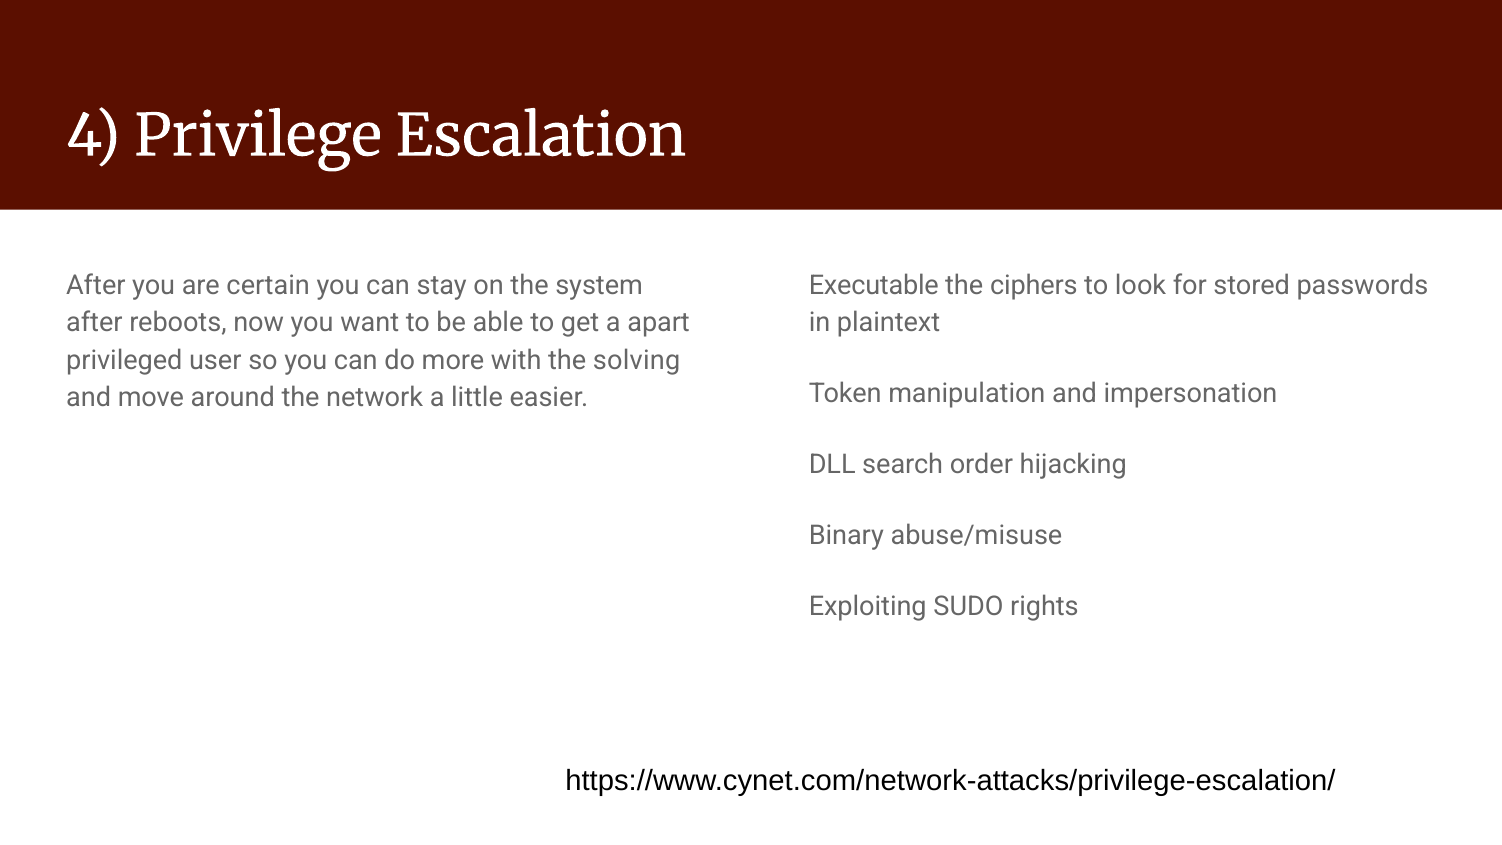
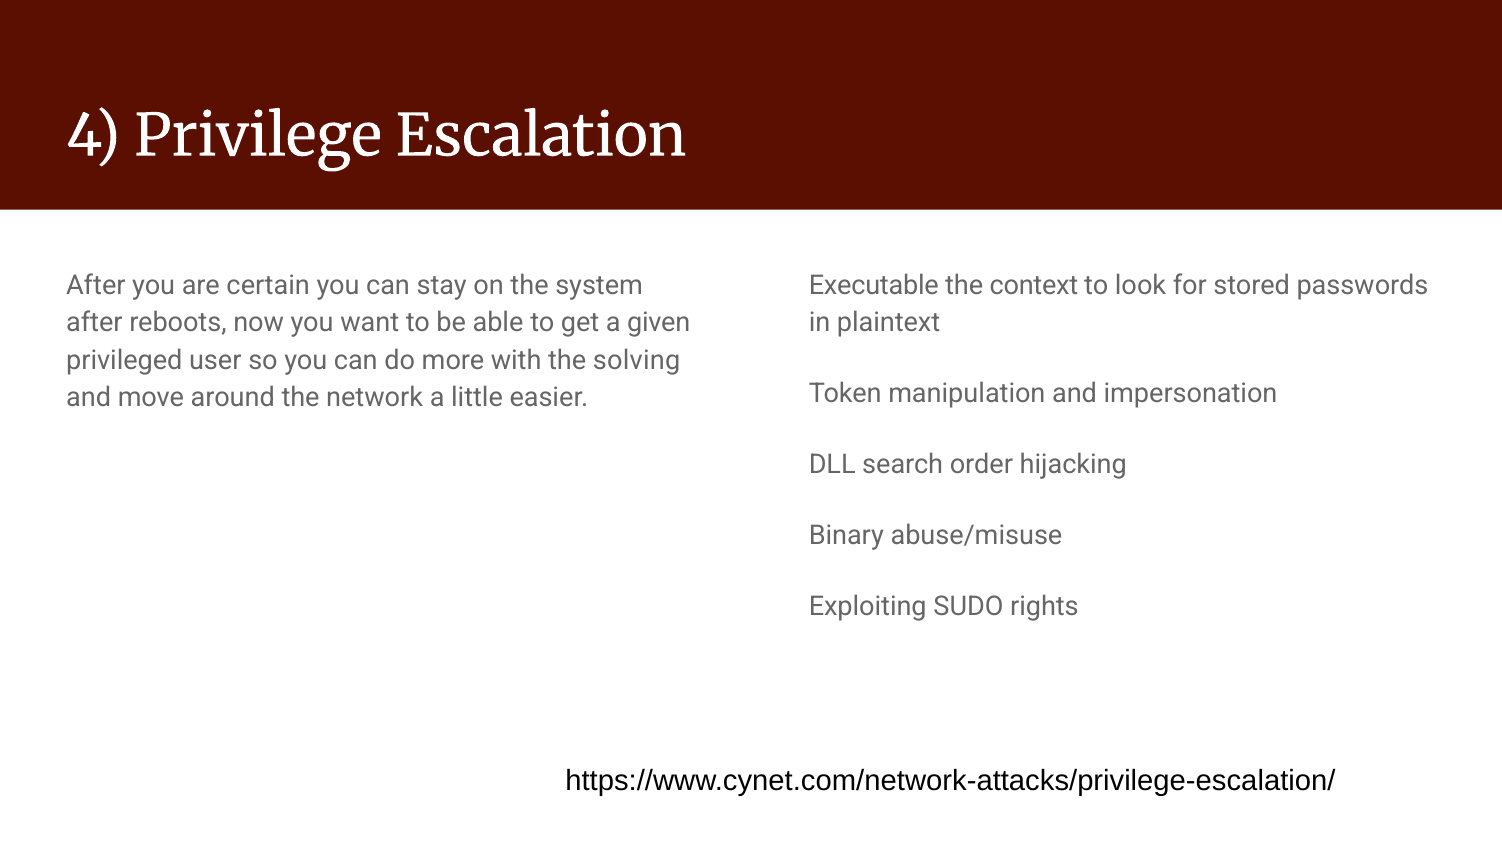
ciphers: ciphers -> context
apart: apart -> given
